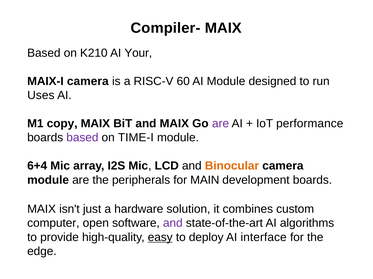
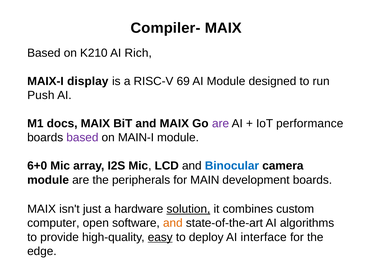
Your: Your -> Rich
MAIX-I camera: camera -> display
60: 60 -> 69
Uses: Uses -> Push
copy: copy -> docs
TIME-I: TIME-I -> MAIN-I
6+4: 6+4 -> 6+0
Binocular colour: orange -> blue
solution underline: none -> present
and at (173, 224) colour: purple -> orange
